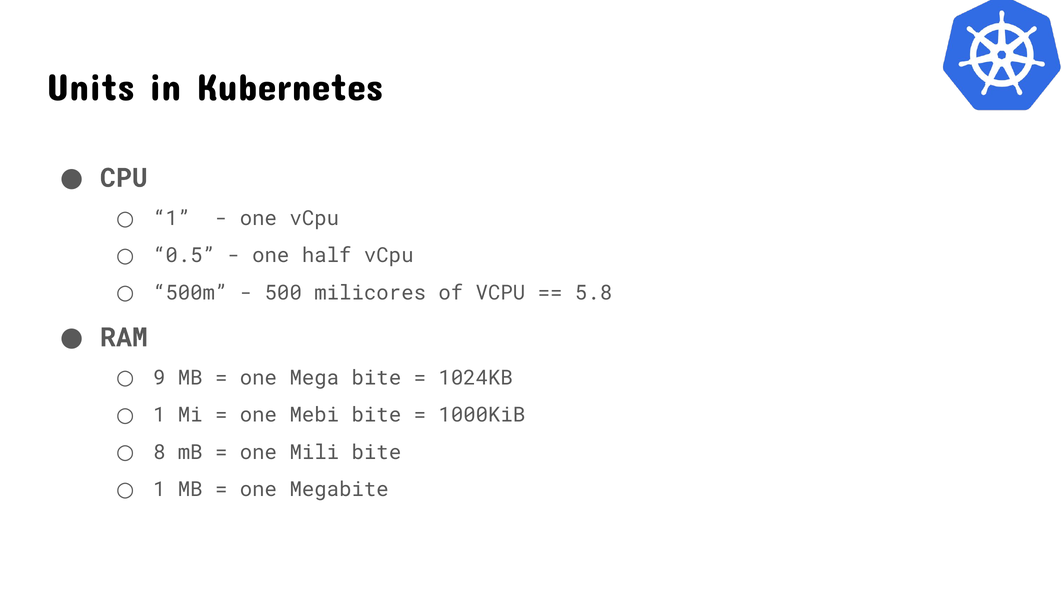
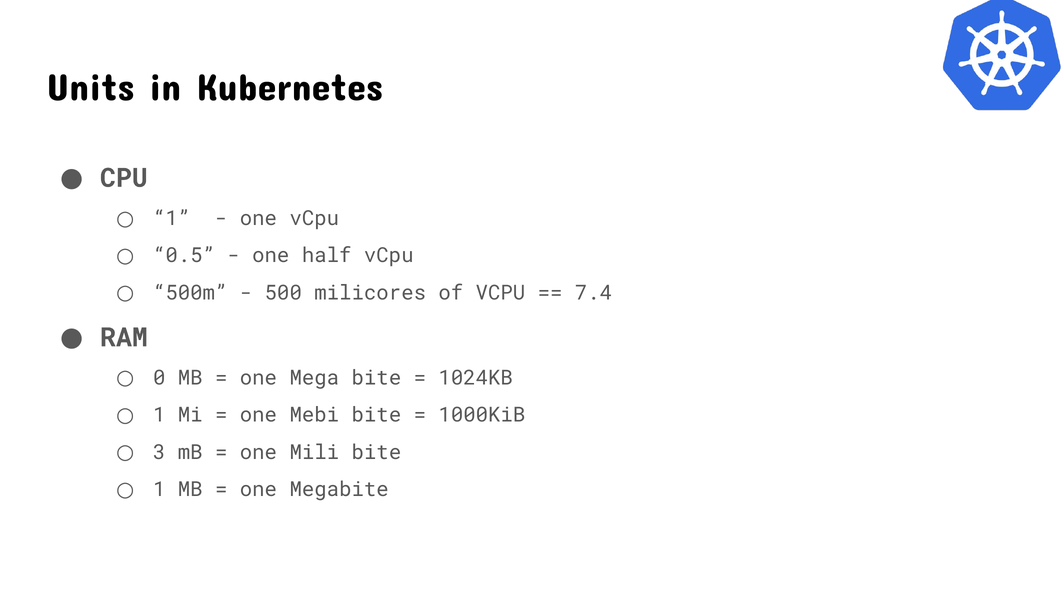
5.8: 5.8 -> 7.4
9: 9 -> 0
8: 8 -> 3
